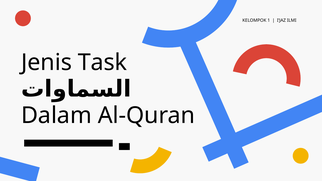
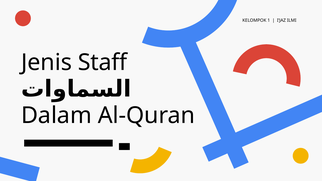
Task: Task -> Staff
